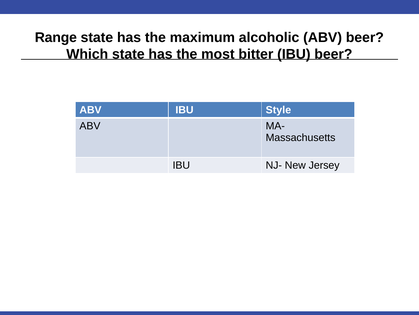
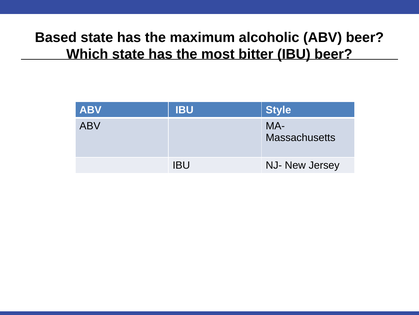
Range: Range -> Based
